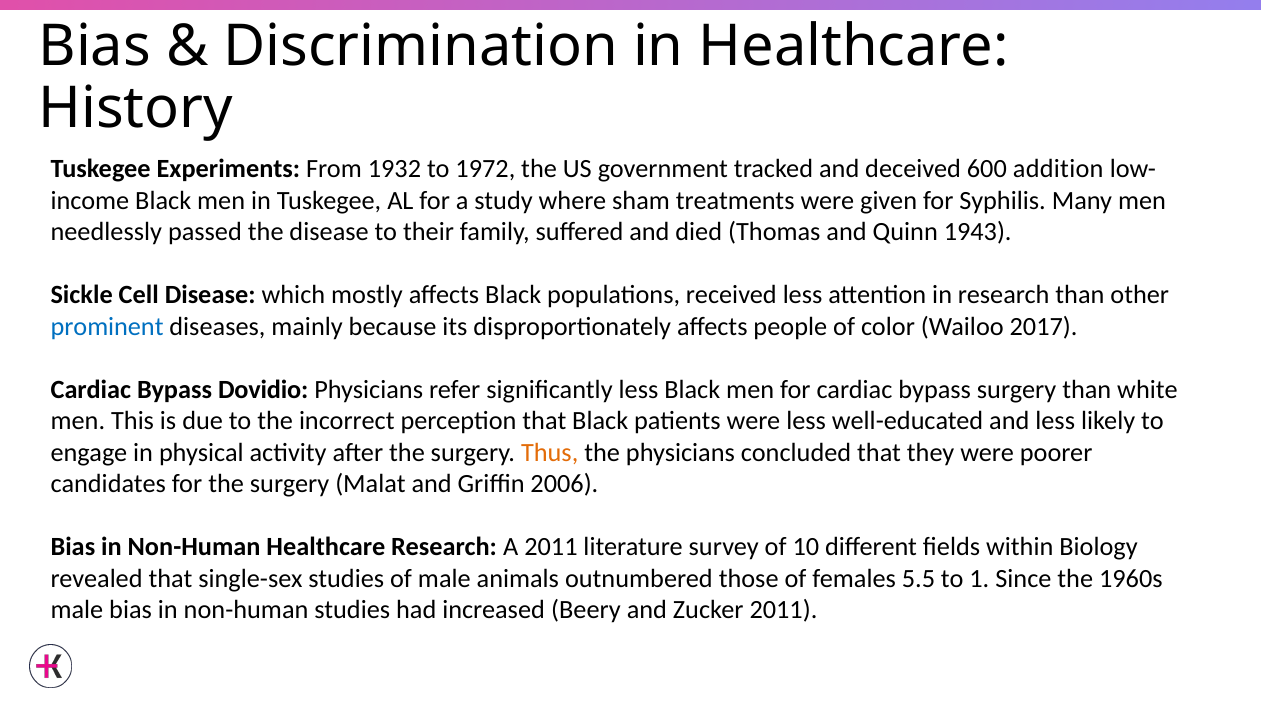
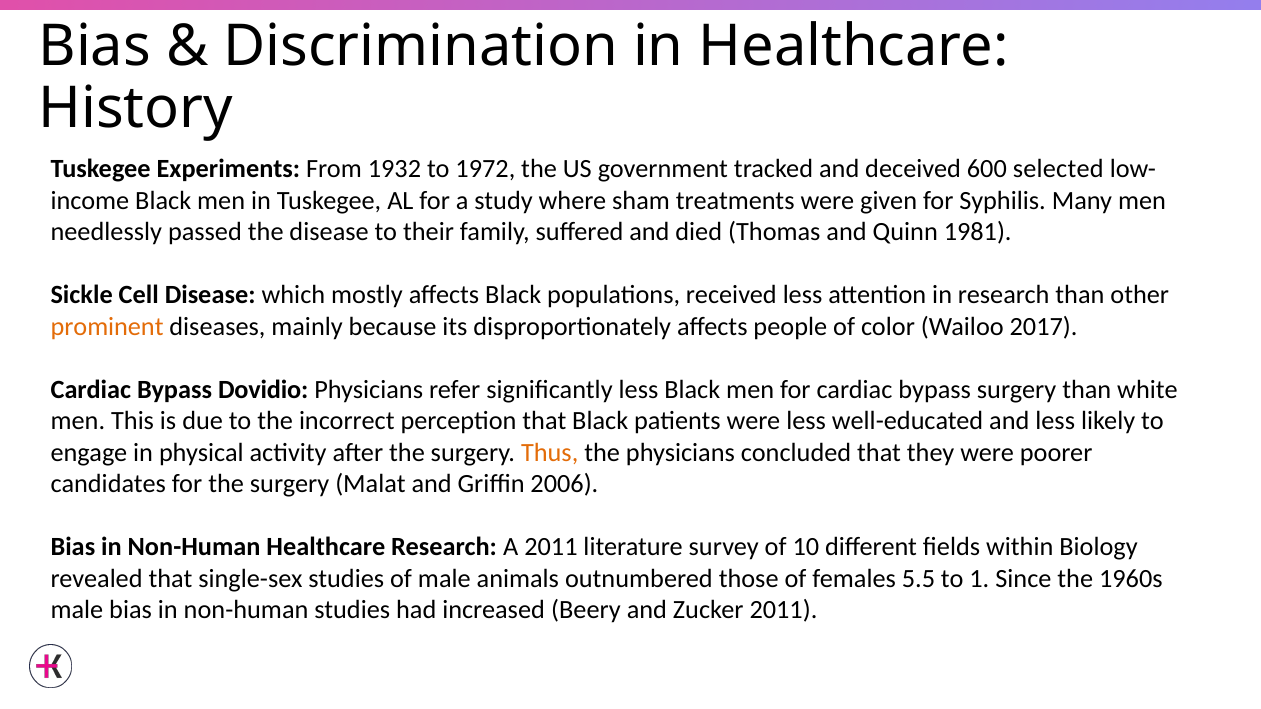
addition: addition -> selected
1943: 1943 -> 1981
prominent colour: blue -> orange
